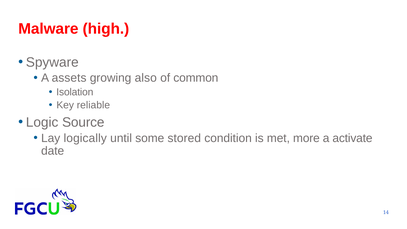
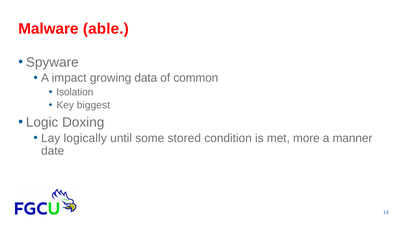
high: high -> able
assets: assets -> impact
also: also -> data
reliable: reliable -> biggest
Source: Source -> Doxing
activate: activate -> manner
